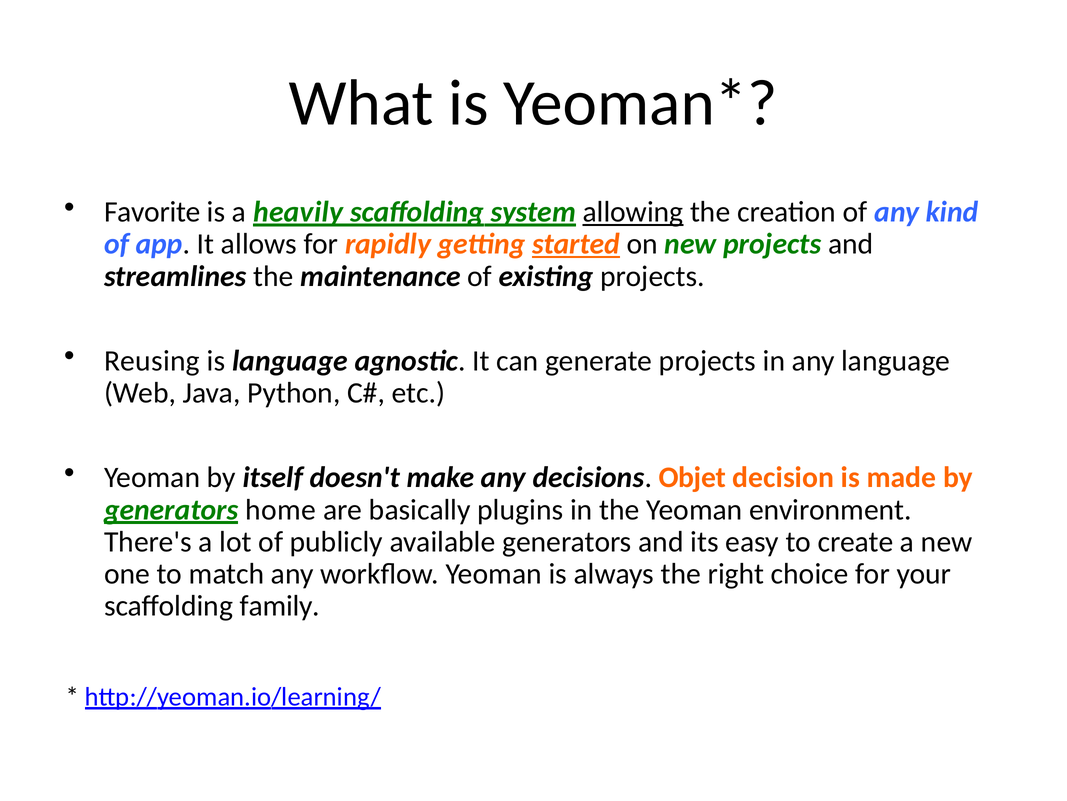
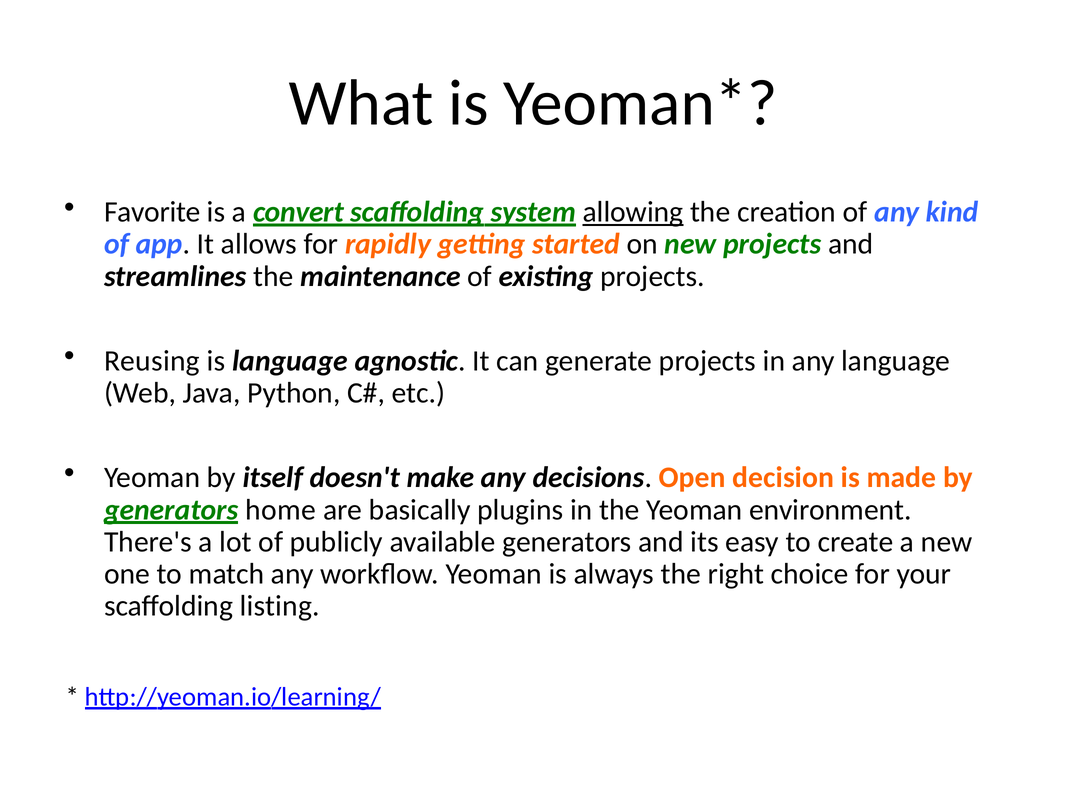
heavily: heavily -> convert
started underline: present -> none
Objet: Objet -> Open
family: family -> listing
